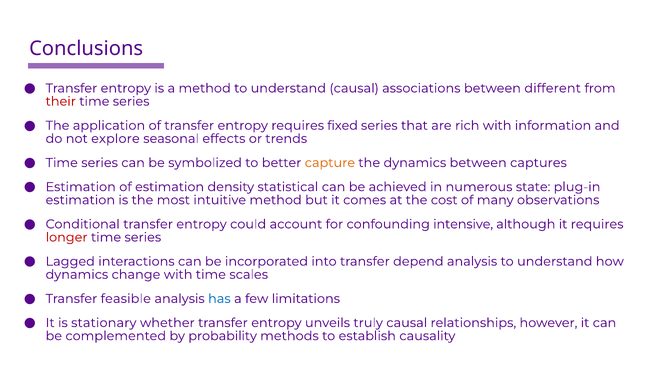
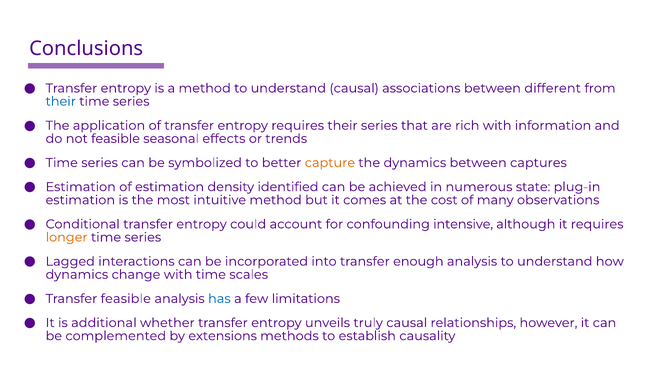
their at (61, 101) colour: red -> blue
requires fixed: fixed -> their
not explore: explore -> feasible
statistical: statistical -> identified
longer colour: red -> orange
depend: depend -> enough
stationary: stationary -> additional
probability: probability -> extensions
